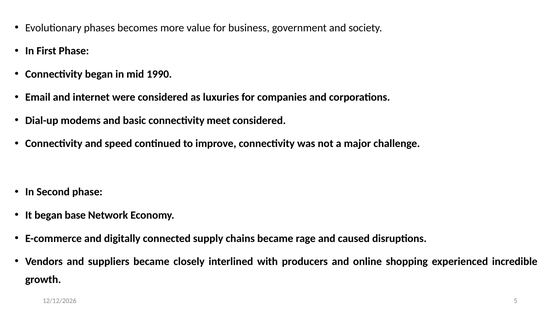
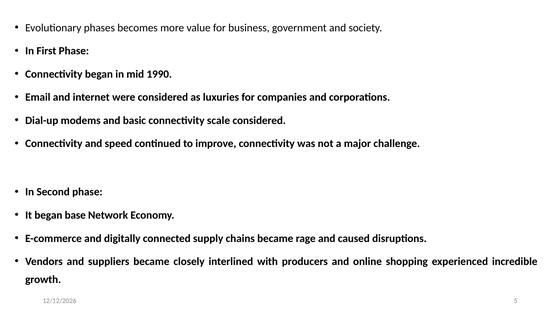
meet: meet -> scale
